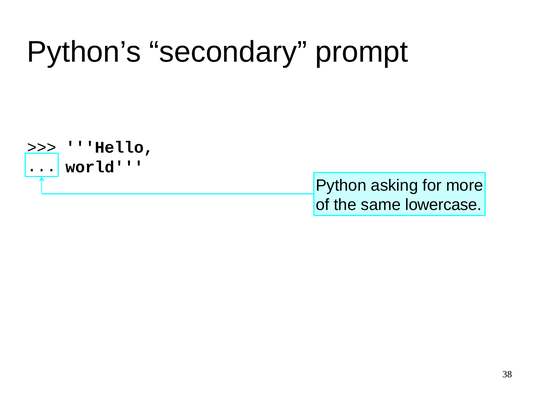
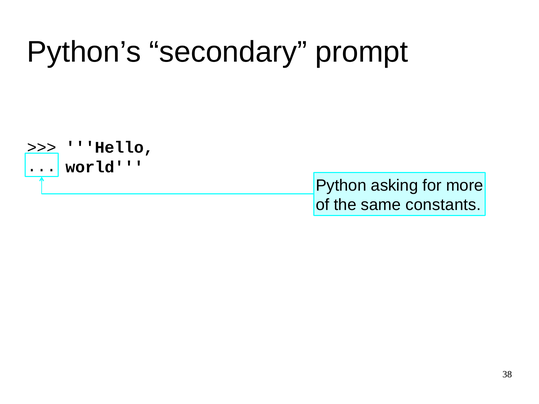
lowercase: lowercase -> constants
